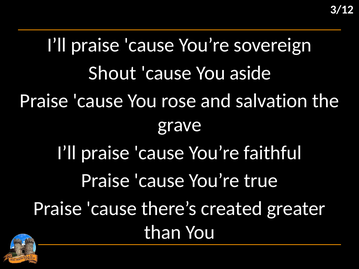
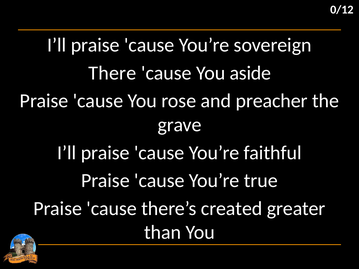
3/12: 3/12 -> 0/12
Shout: Shout -> There
salvation: salvation -> preacher
